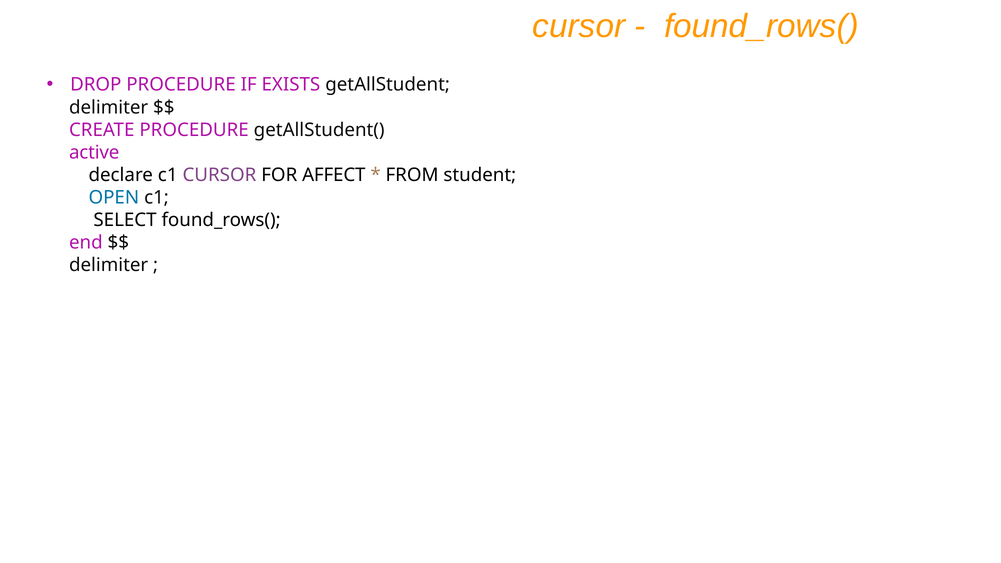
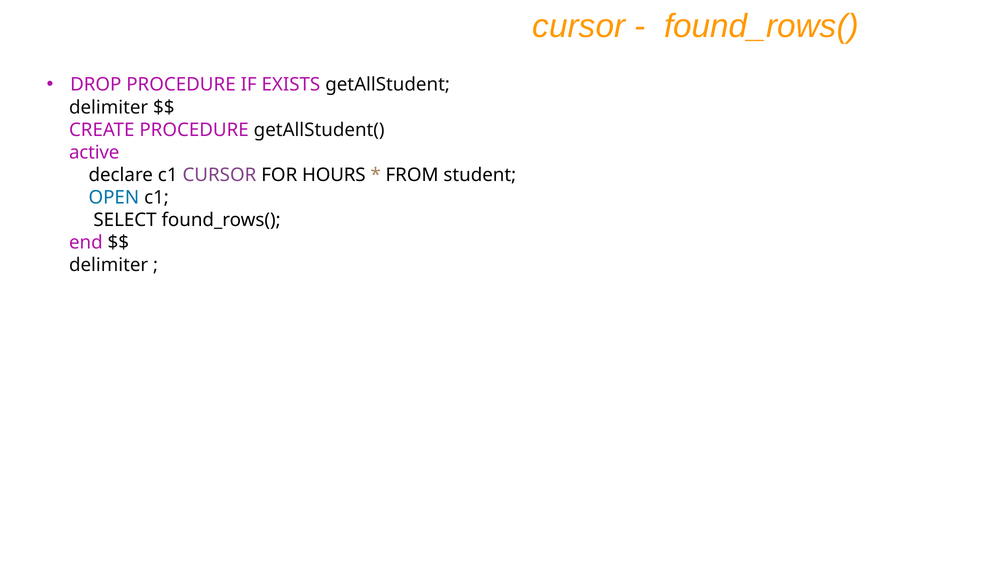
AFFECT: AFFECT -> HOURS
